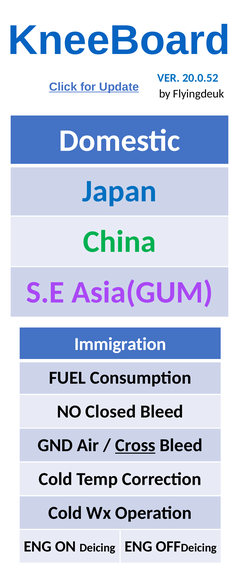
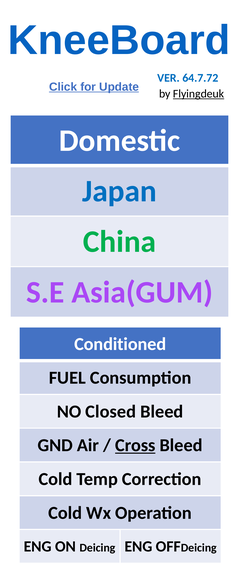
20.0.52: 20.0.52 -> 64.7.72
Flyingdeuk underline: none -> present
Immigration: Immigration -> Conditioned
